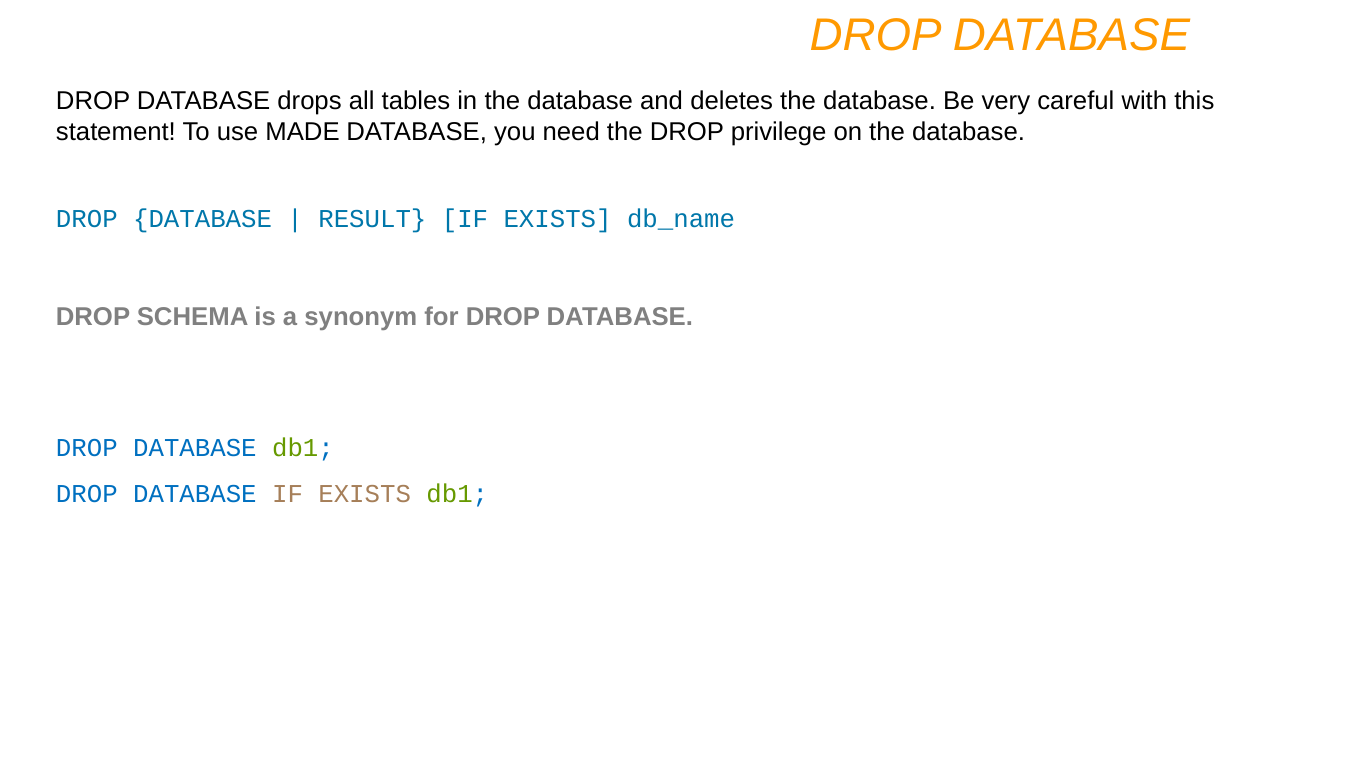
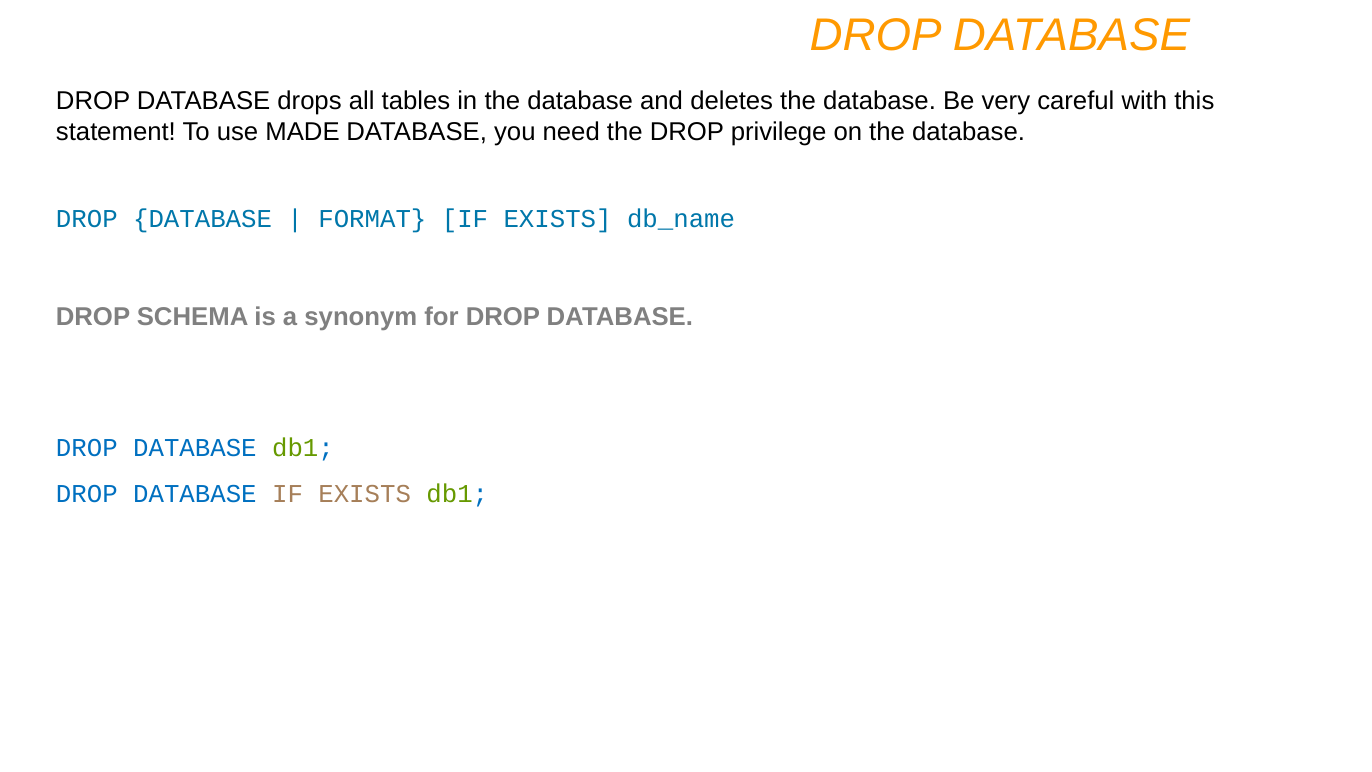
RESULT: RESULT -> FORMAT
